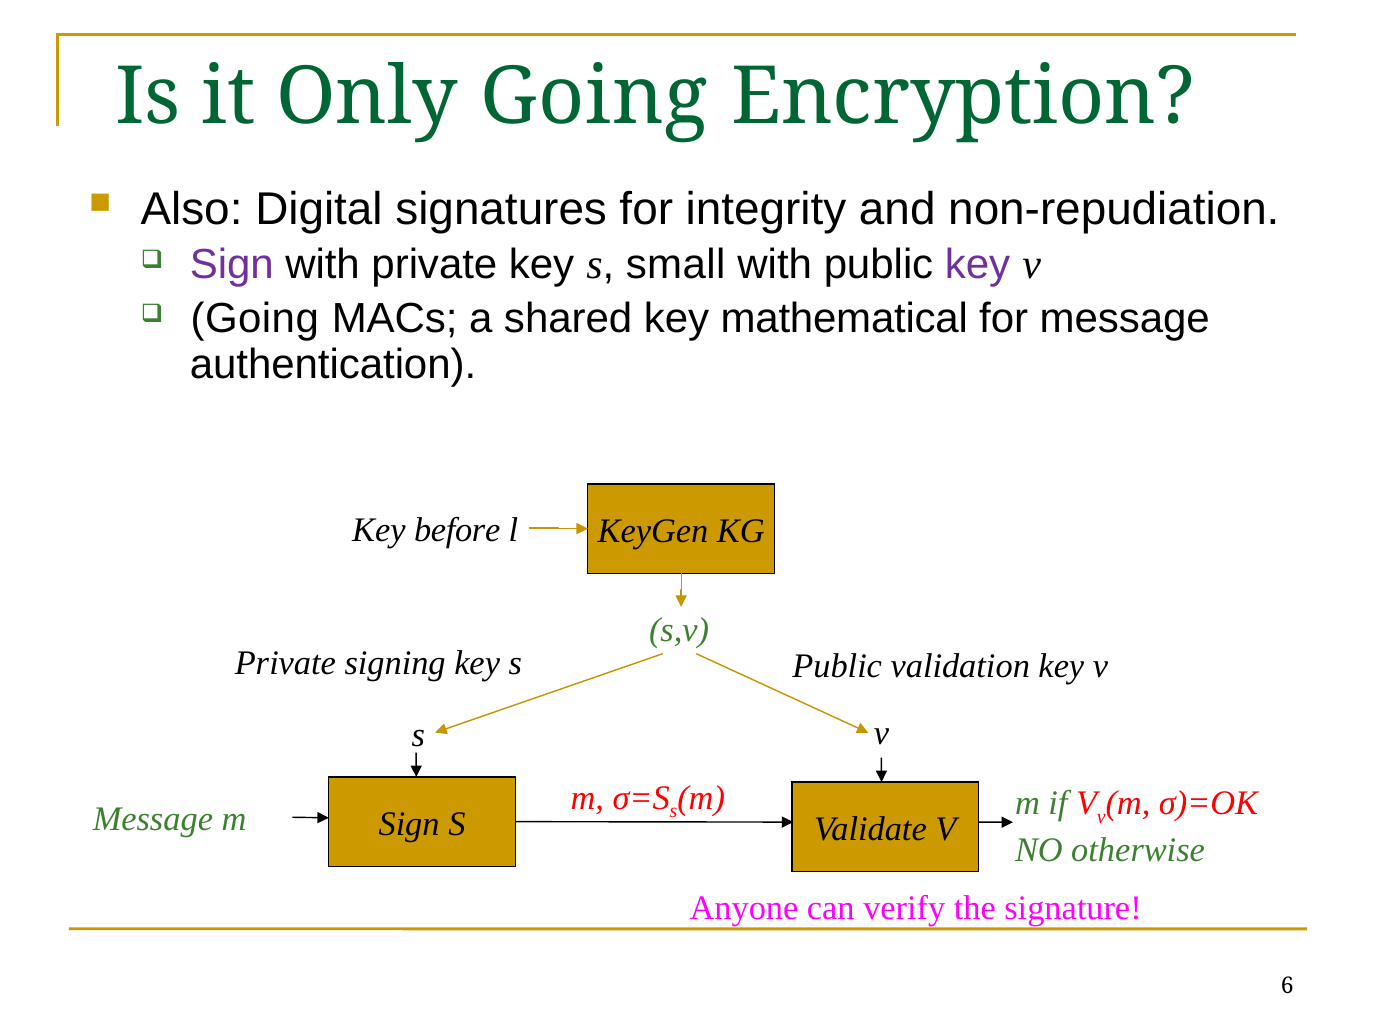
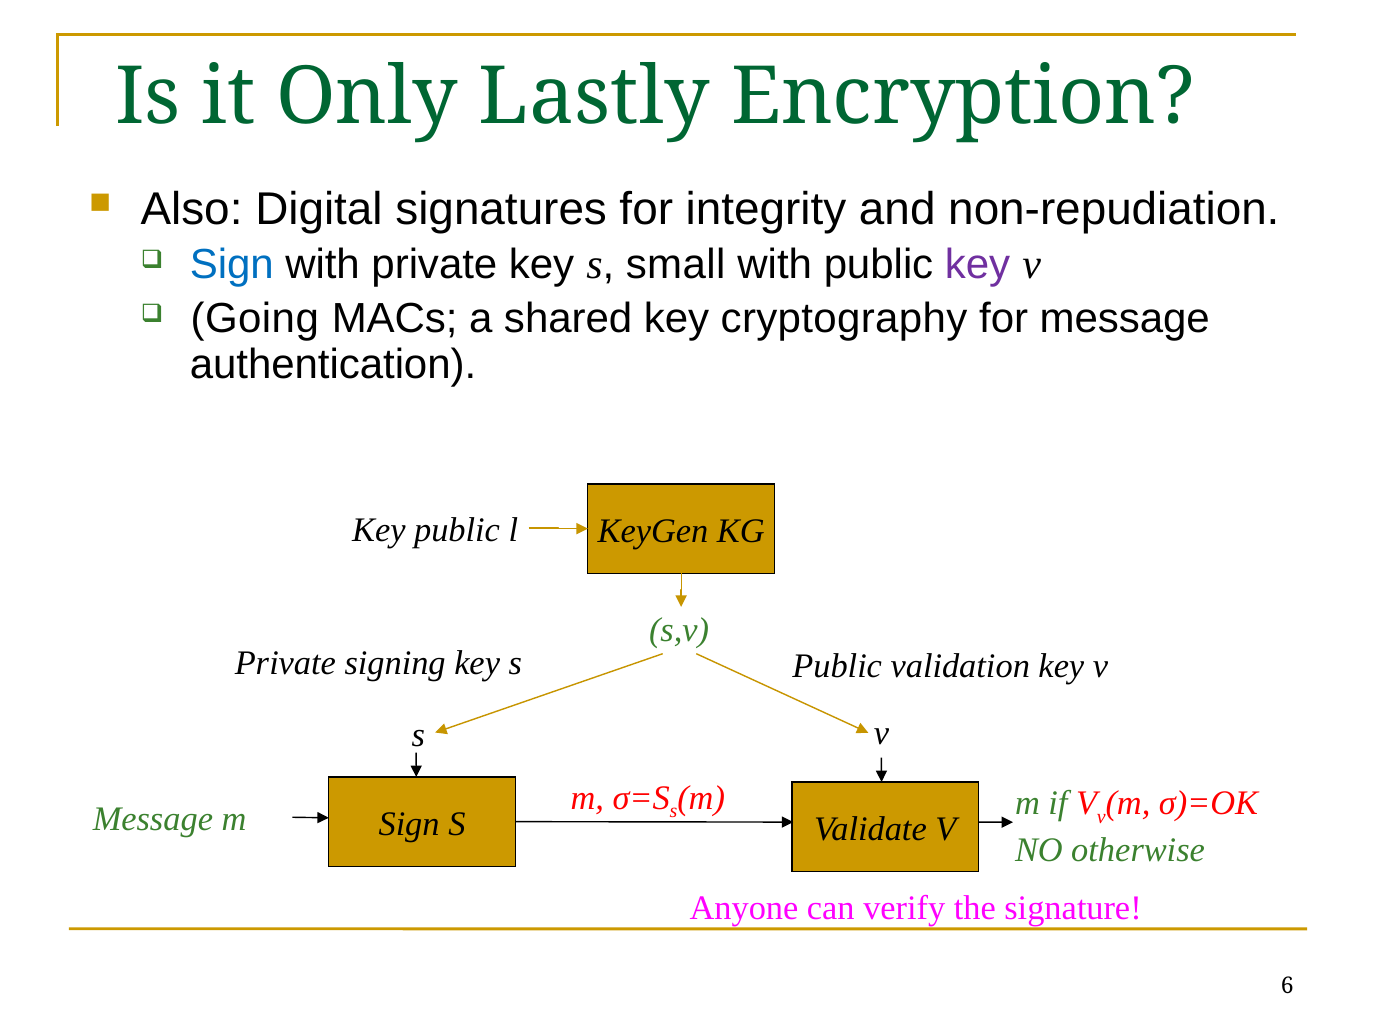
Only Going: Going -> Lastly
Sign at (232, 265) colour: purple -> blue
mathematical: mathematical -> cryptography
Key before: before -> public
